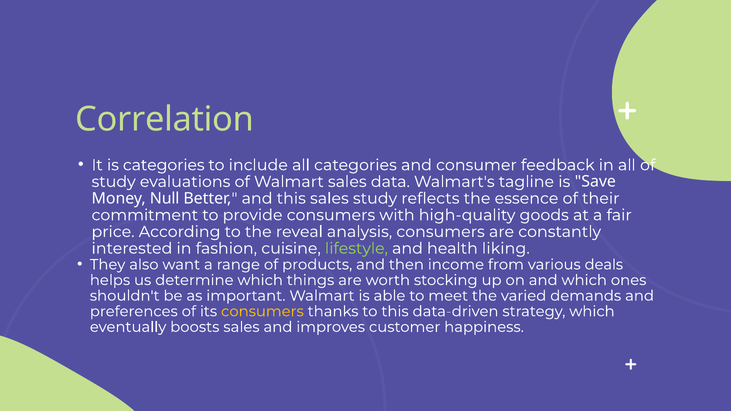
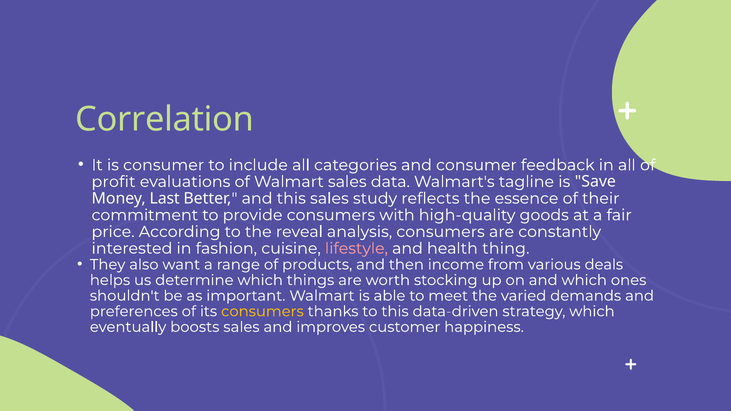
is categories: categories -> consumer
study at (114, 182): study -> profit
Null: Null -> Last
lifestyle colour: light green -> pink
liking: liking -> thing
